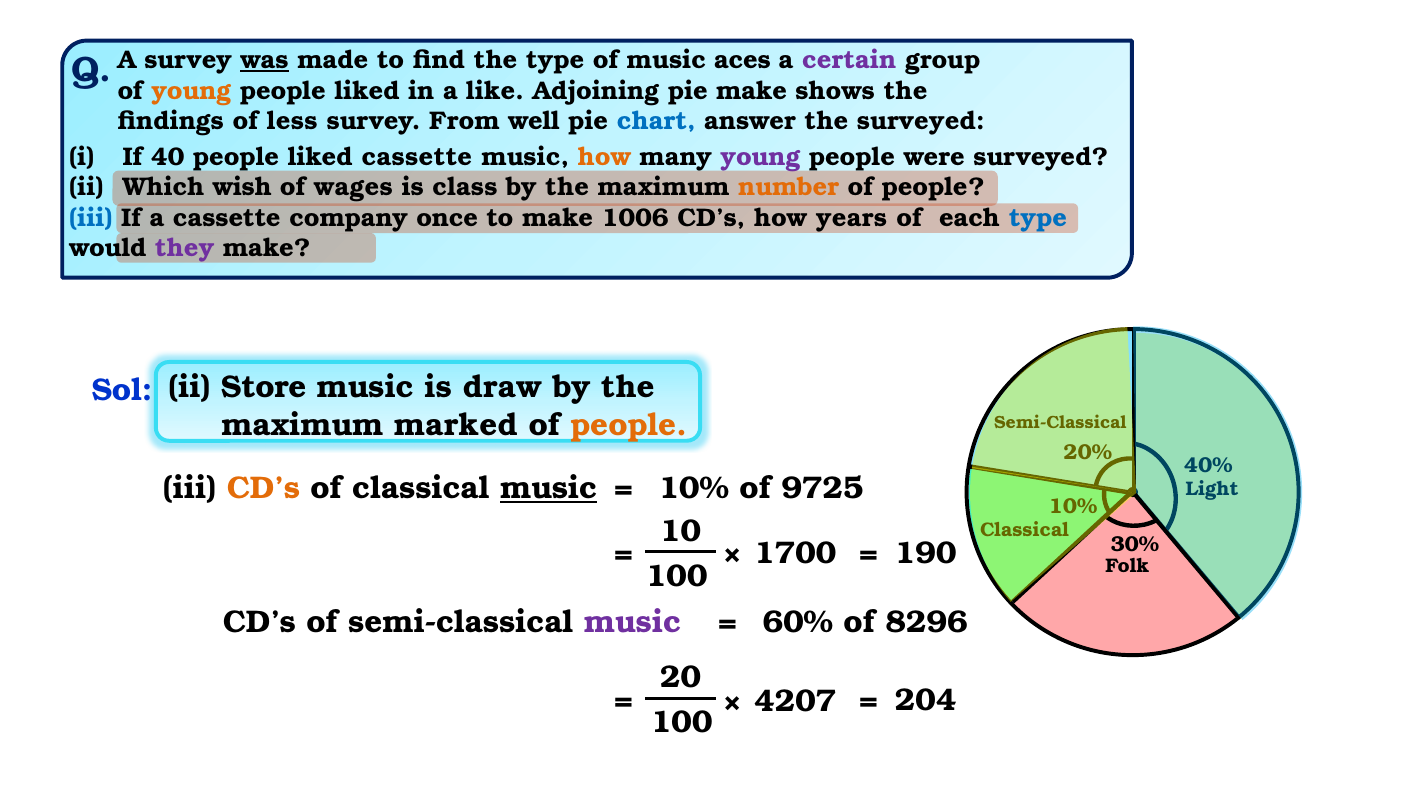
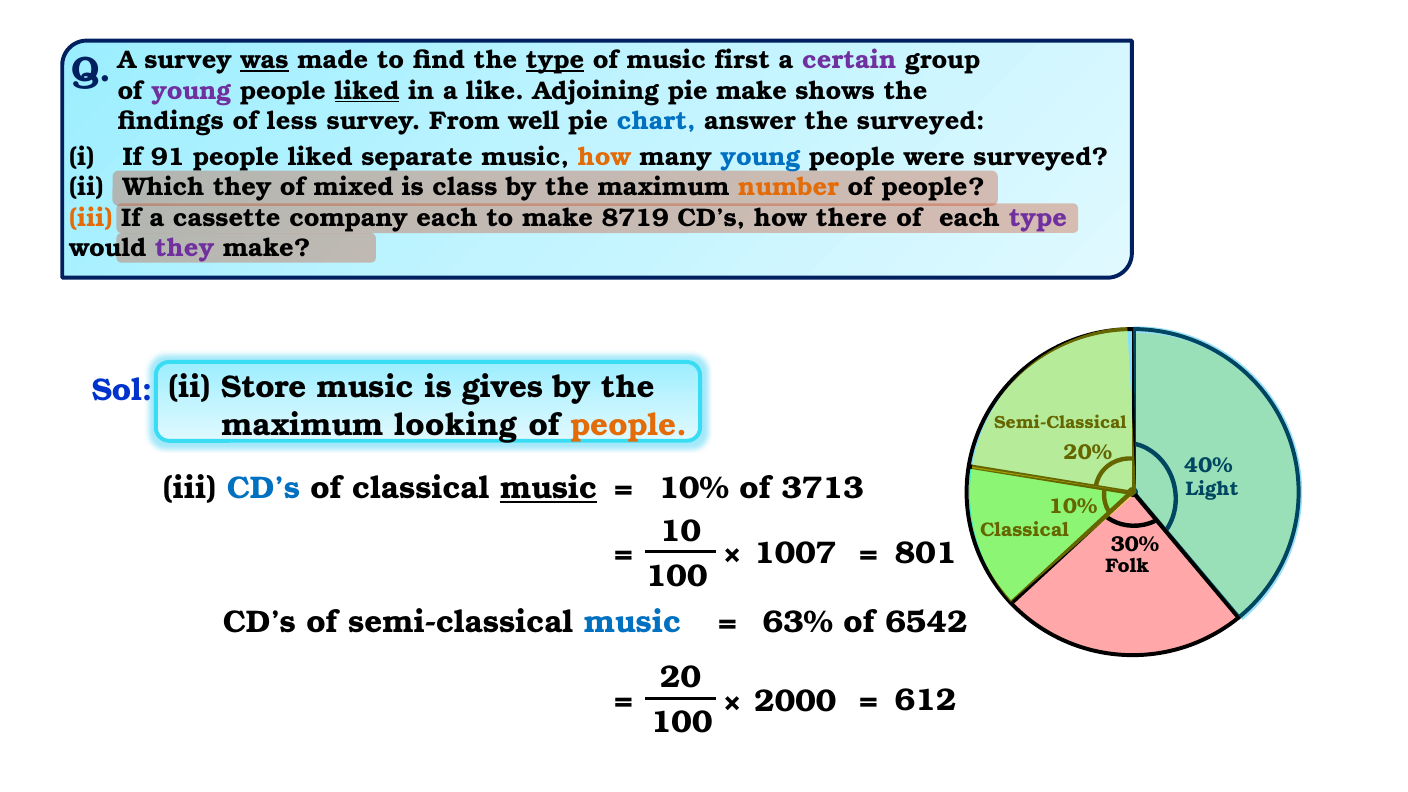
type at (555, 60) underline: none -> present
aces: aces -> first
young at (191, 91) colour: orange -> purple
liked at (367, 91) underline: none -> present
40: 40 -> 91
liked cassette: cassette -> separate
young at (760, 157) colour: purple -> blue
Which wish: wish -> they
wages: wages -> mixed
iii at (91, 218) colour: blue -> orange
company once: once -> each
1006: 1006 -> 8719
years: years -> there
type at (1038, 218) colour: blue -> purple
draw: draw -> gives
marked: marked -> looking
CD’s at (263, 488) colour: orange -> blue
9725: 9725 -> 3713
1700: 1700 -> 1007
190: 190 -> 801
music at (633, 622) colour: purple -> blue
60%: 60% -> 63%
8296: 8296 -> 6542
204: 204 -> 612
4207: 4207 -> 2000
